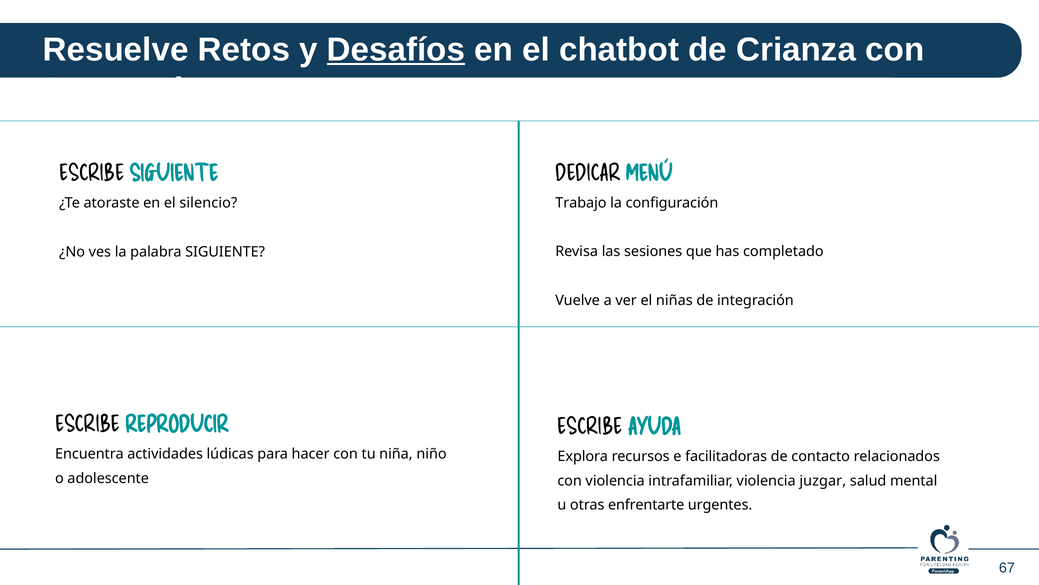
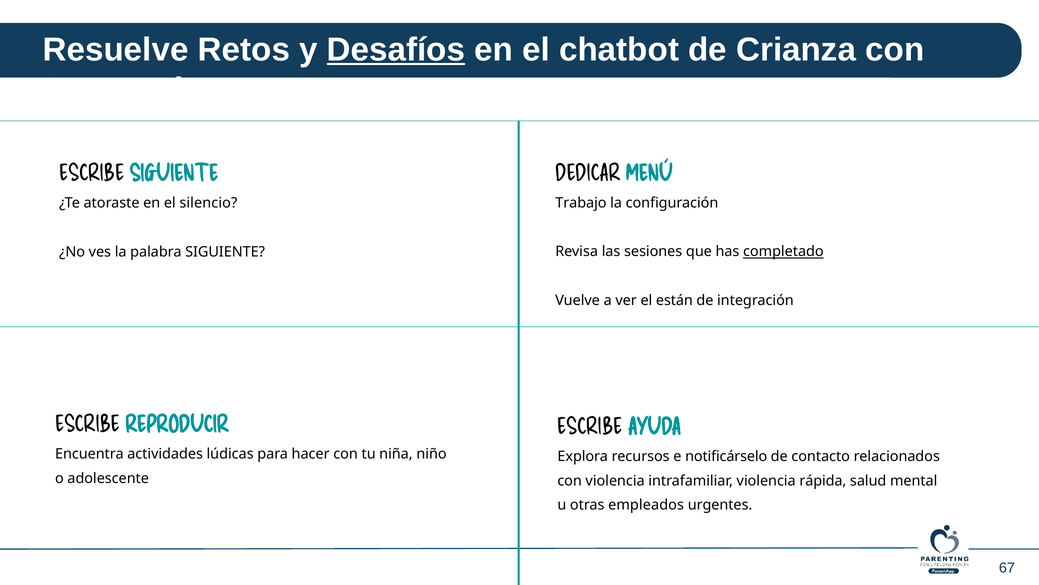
completado underline: none -> present
niñas: niñas -> están
facilitadoras: facilitadoras -> notificárselo
juzgar: juzgar -> rápida
enfrentarte: enfrentarte -> empleados
